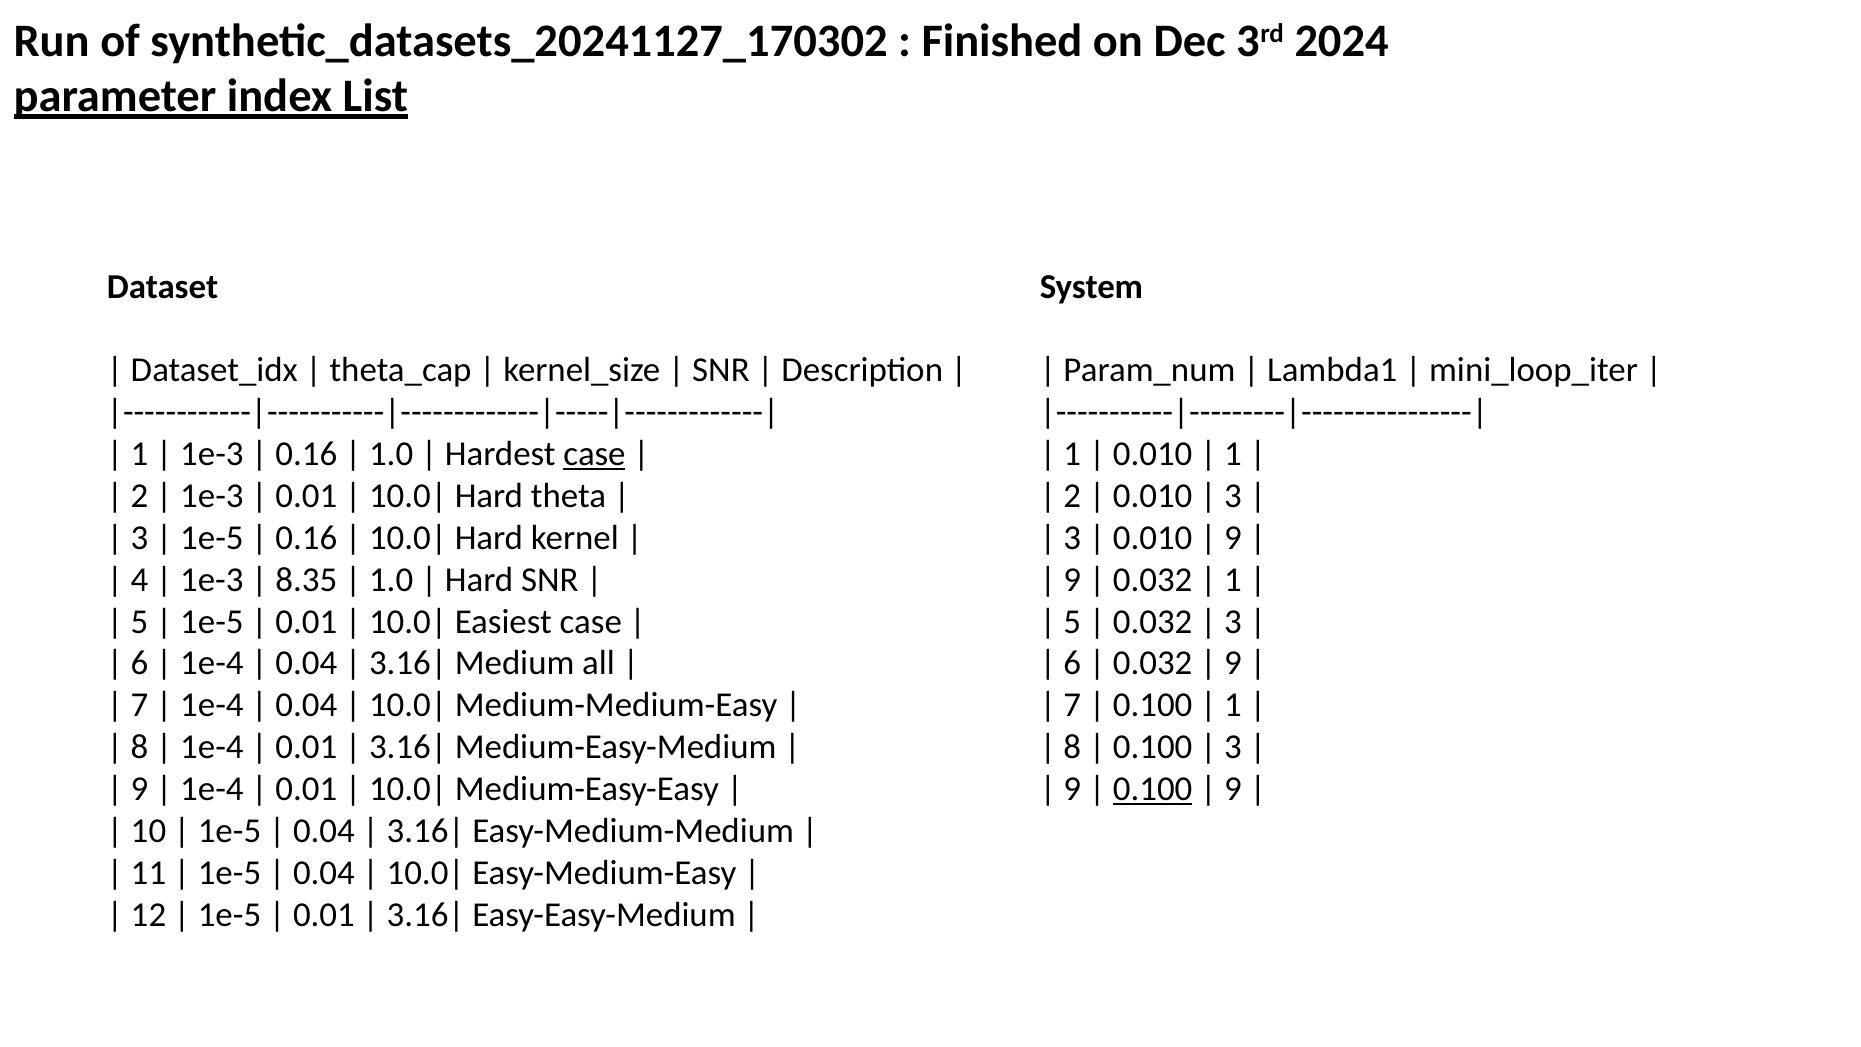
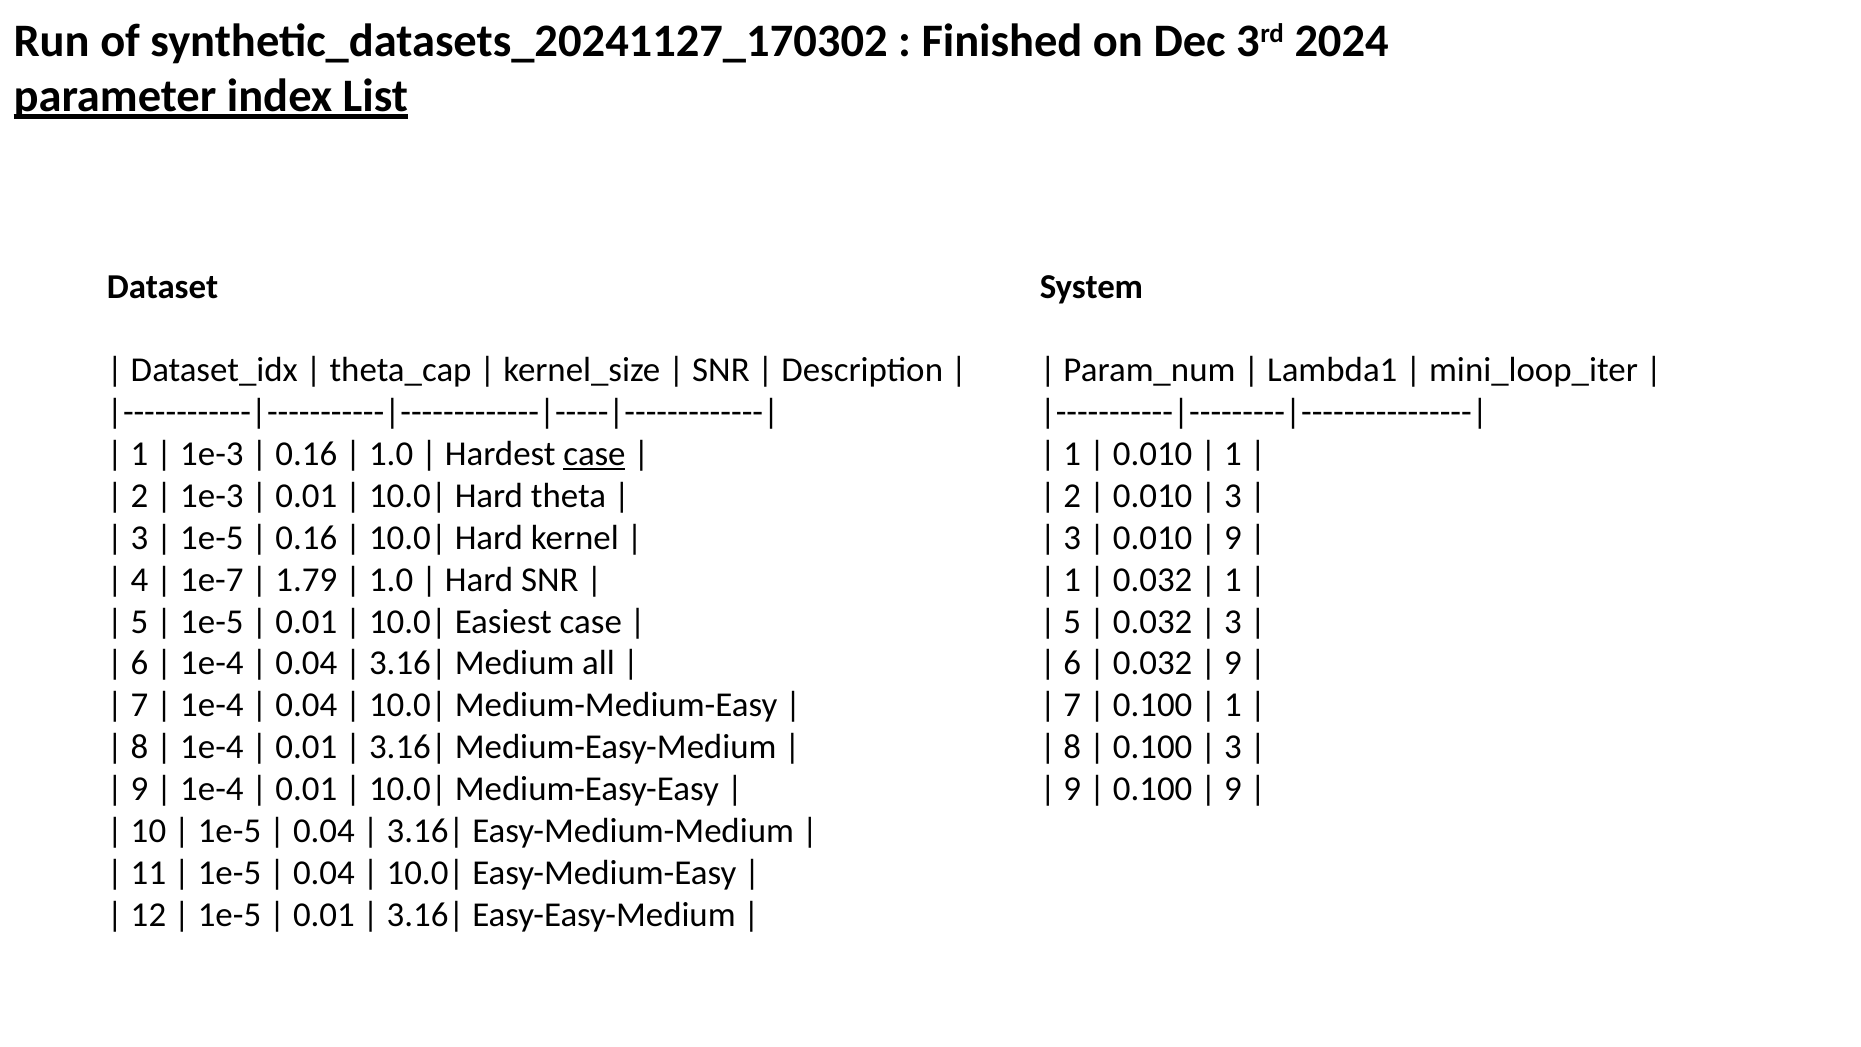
1e-3 at (212, 580): 1e-3 -> 1e-7
8.35: 8.35 -> 1.79
9 at (1072, 580): 9 -> 1
0.100 at (1153, 789) underline: present -> none
